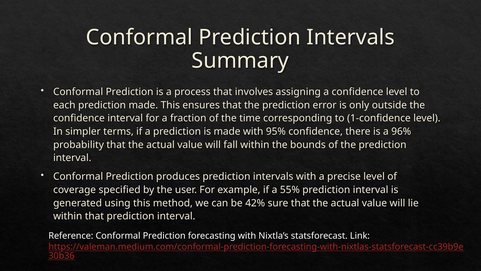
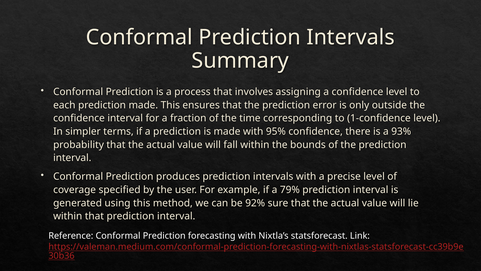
96%: 96% -> 93%
55%: 55% -> 79%
42%: 42% -> 92%
